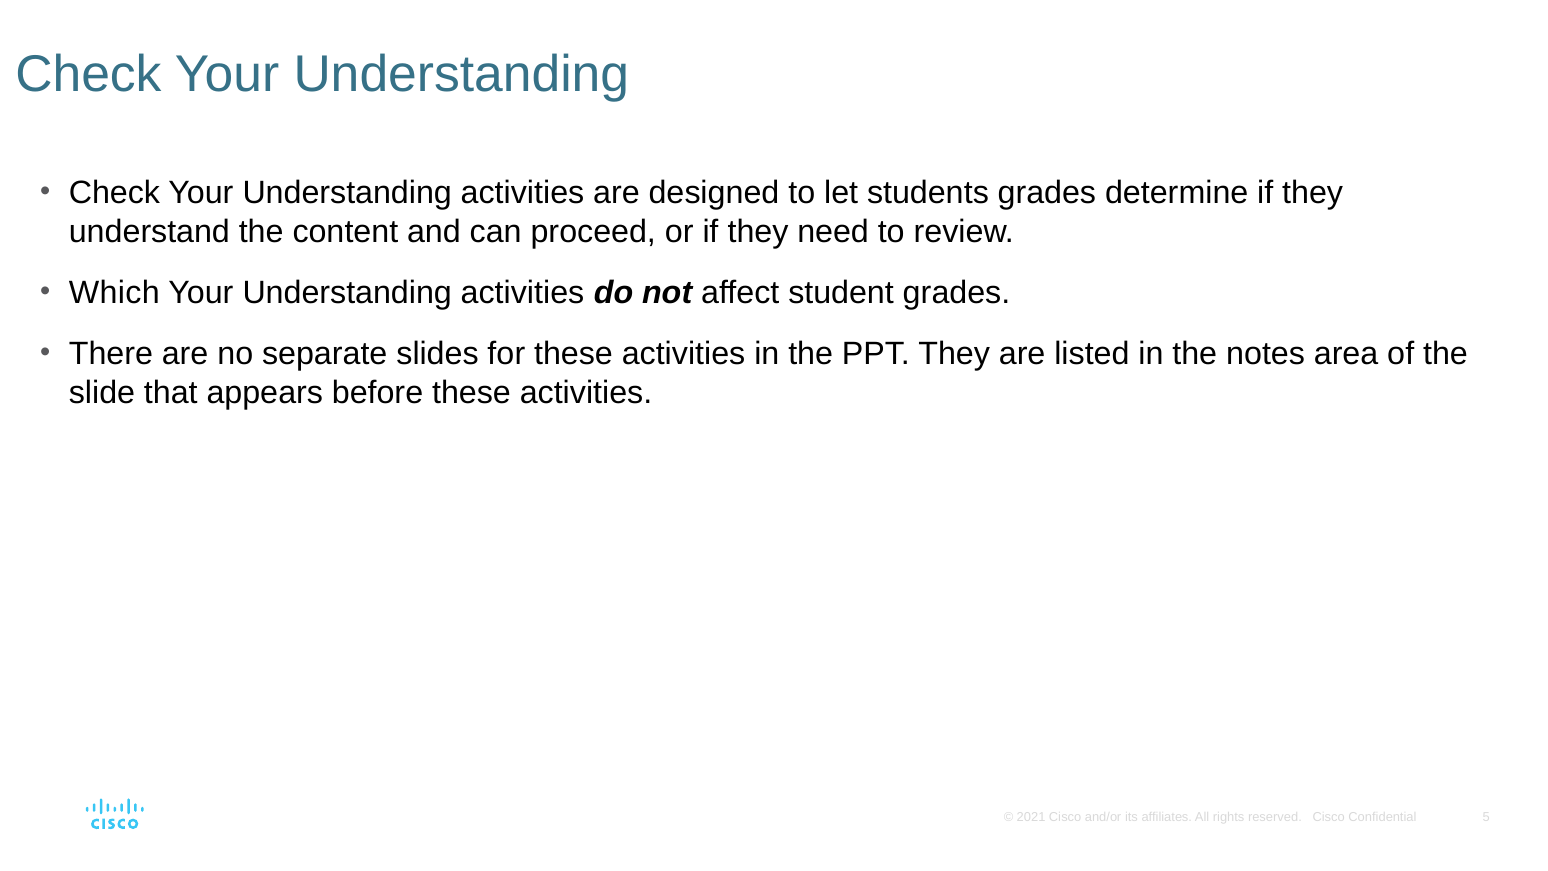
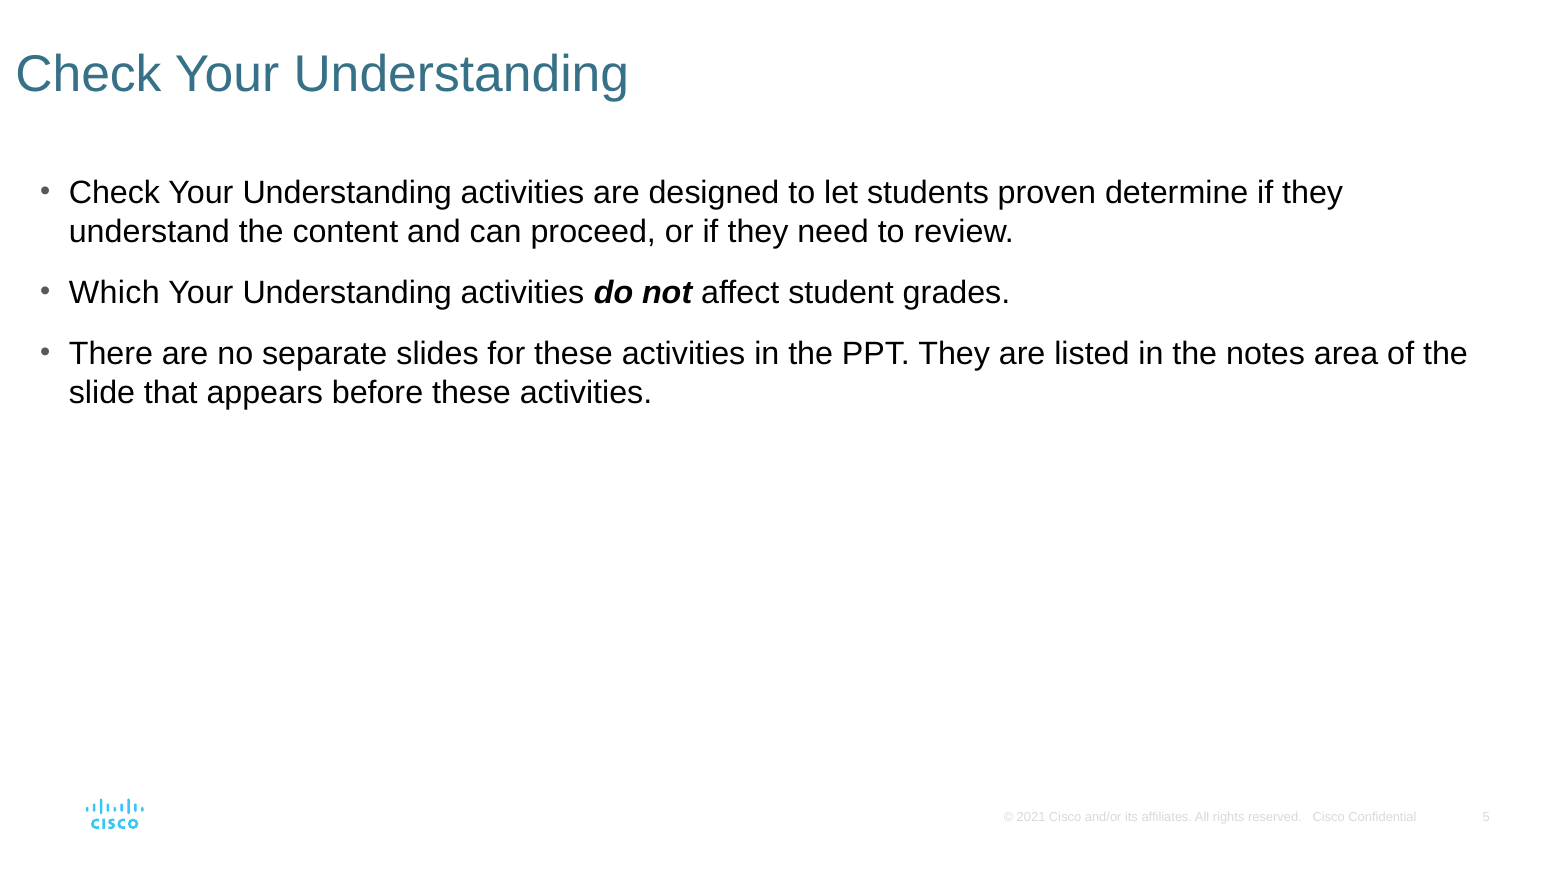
students grades: grades -> proven
